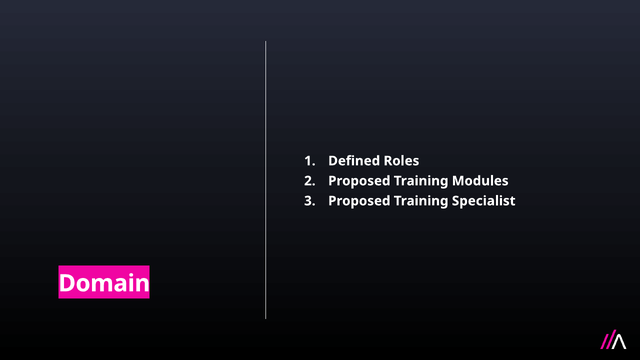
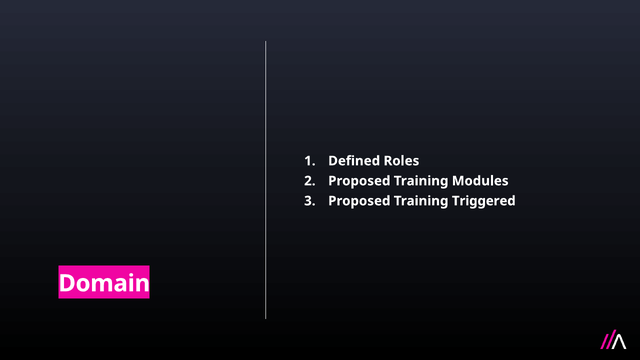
Specialist: Specialist -> Triggered
